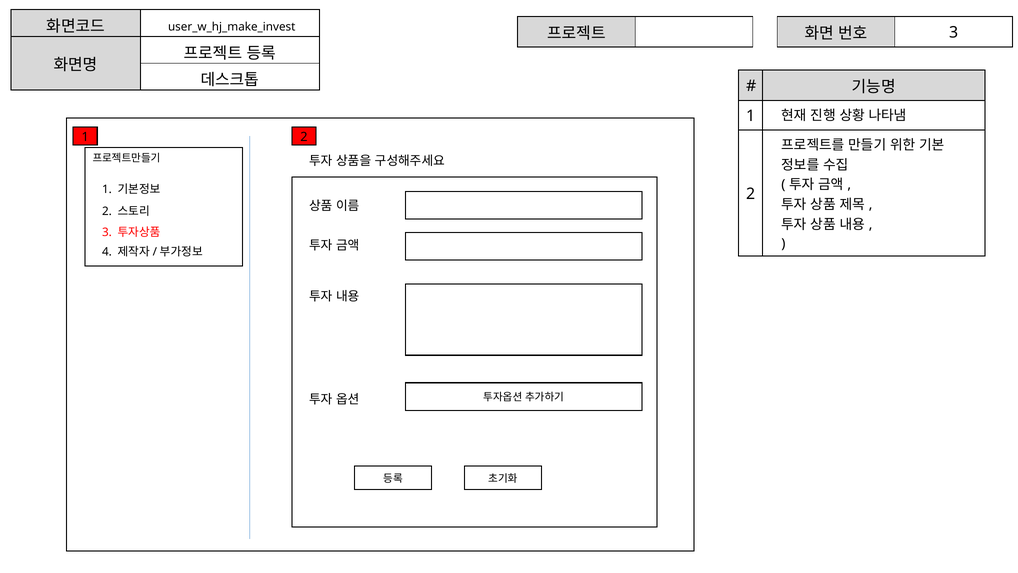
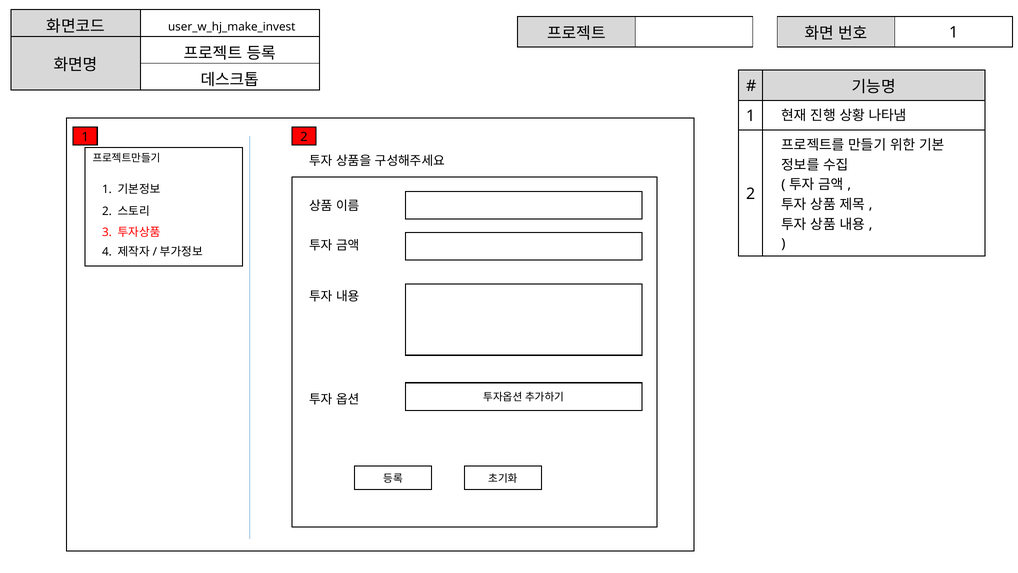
3 at (954, 33): 3 -> 1
